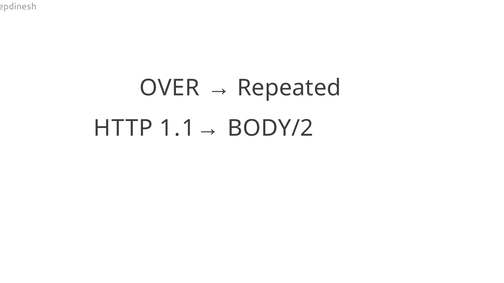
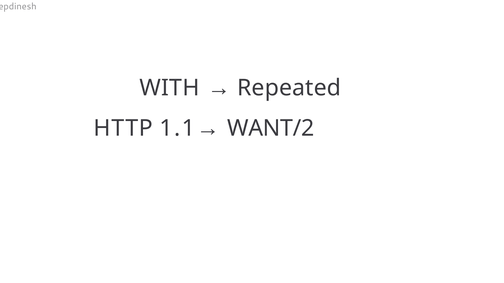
OVER: OVER -> WITH
BODY/2: BODY/2 -> WANT/2
